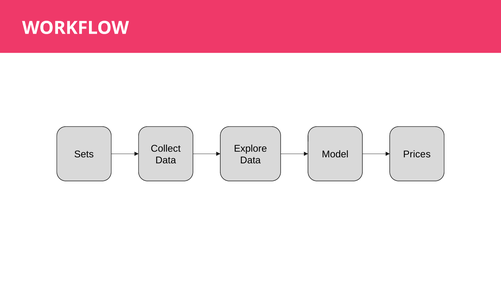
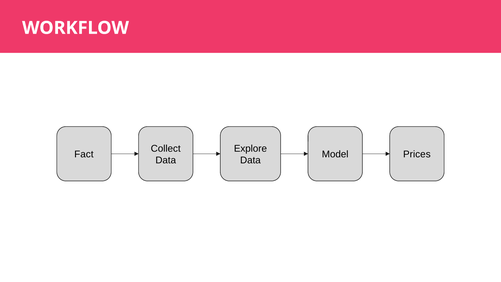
Sets: Sets -> Fact
